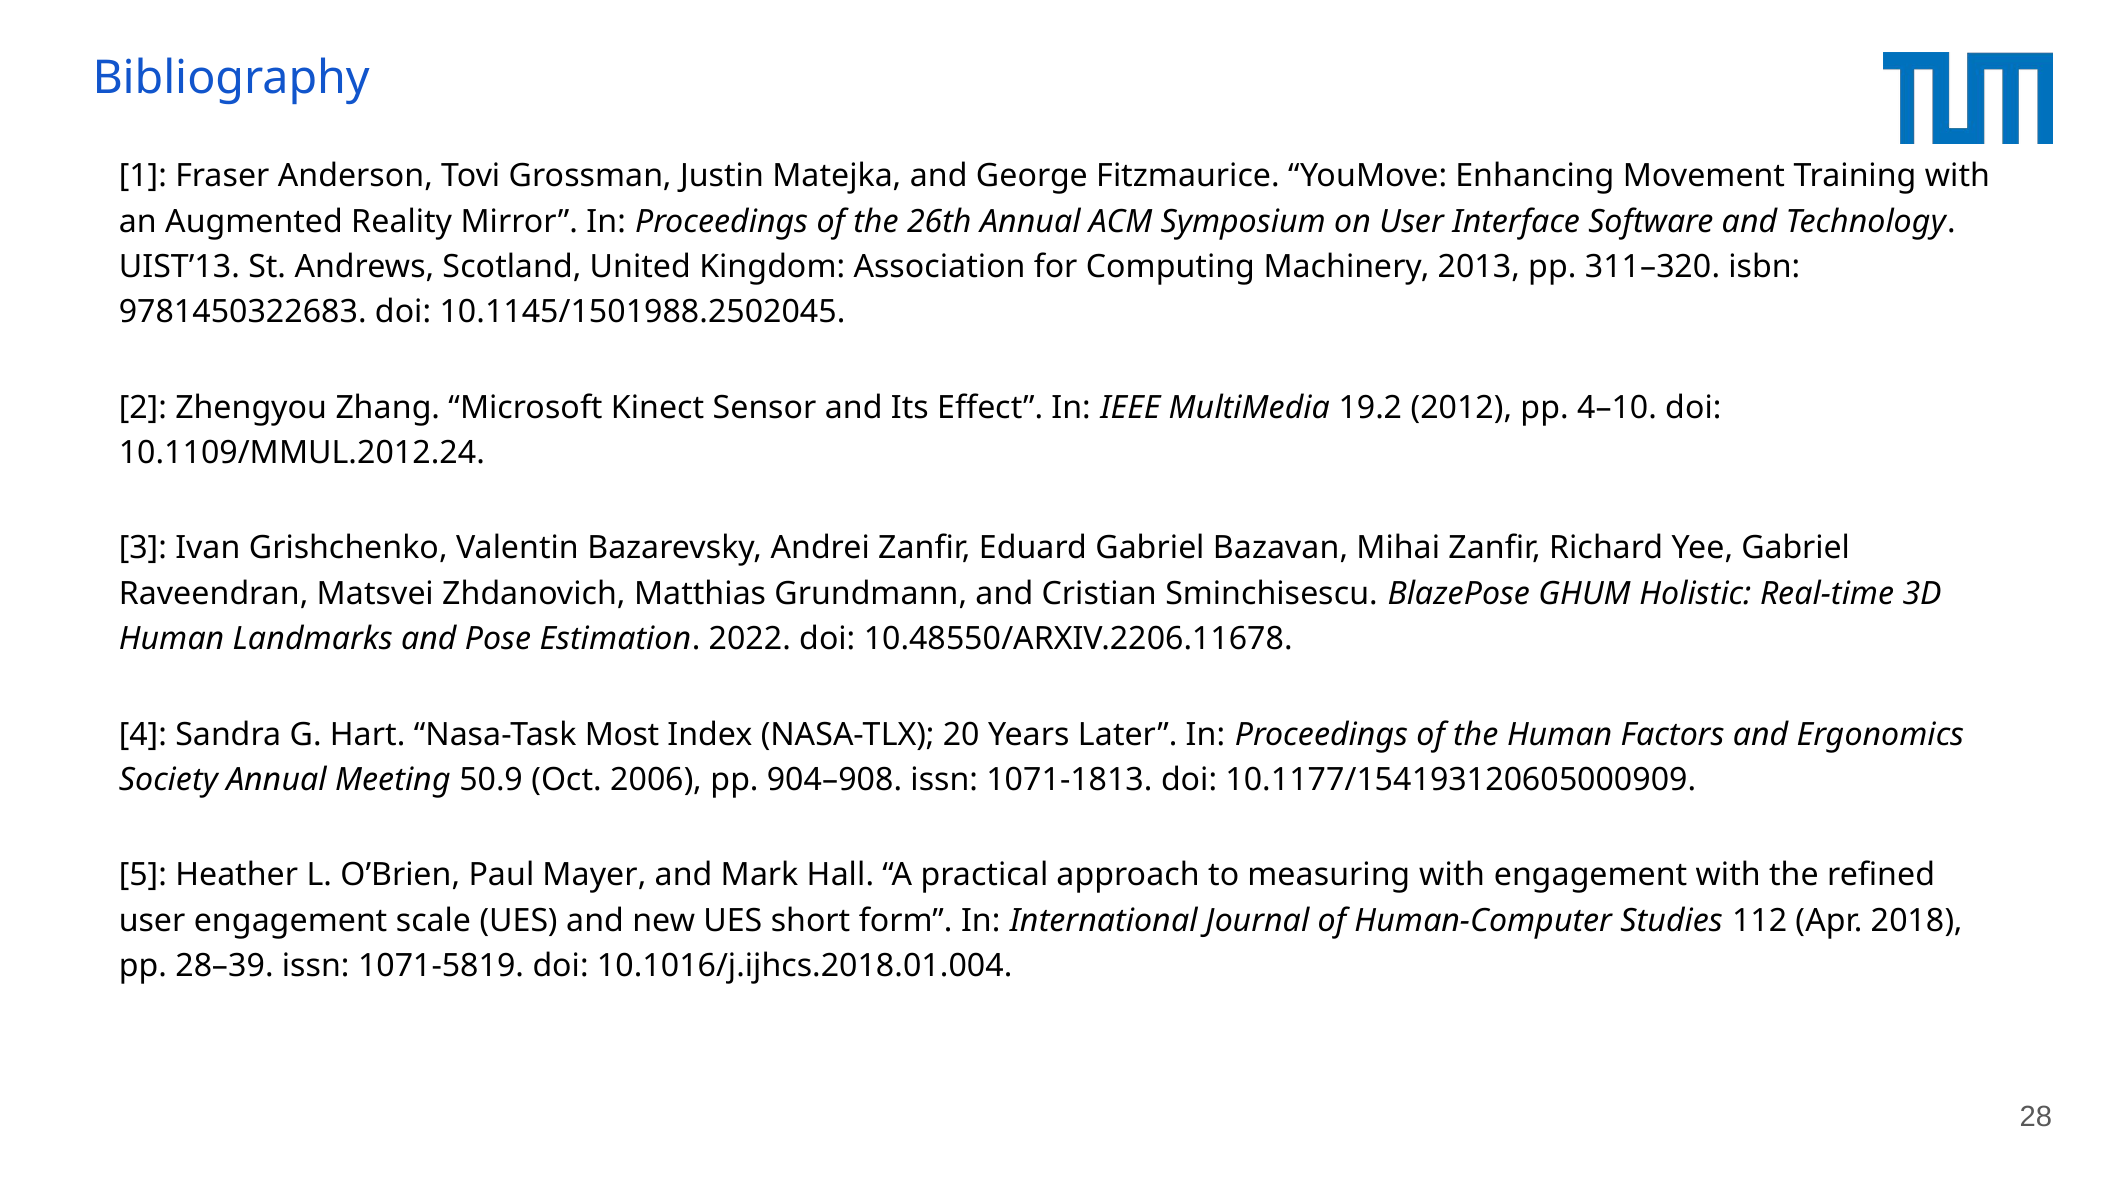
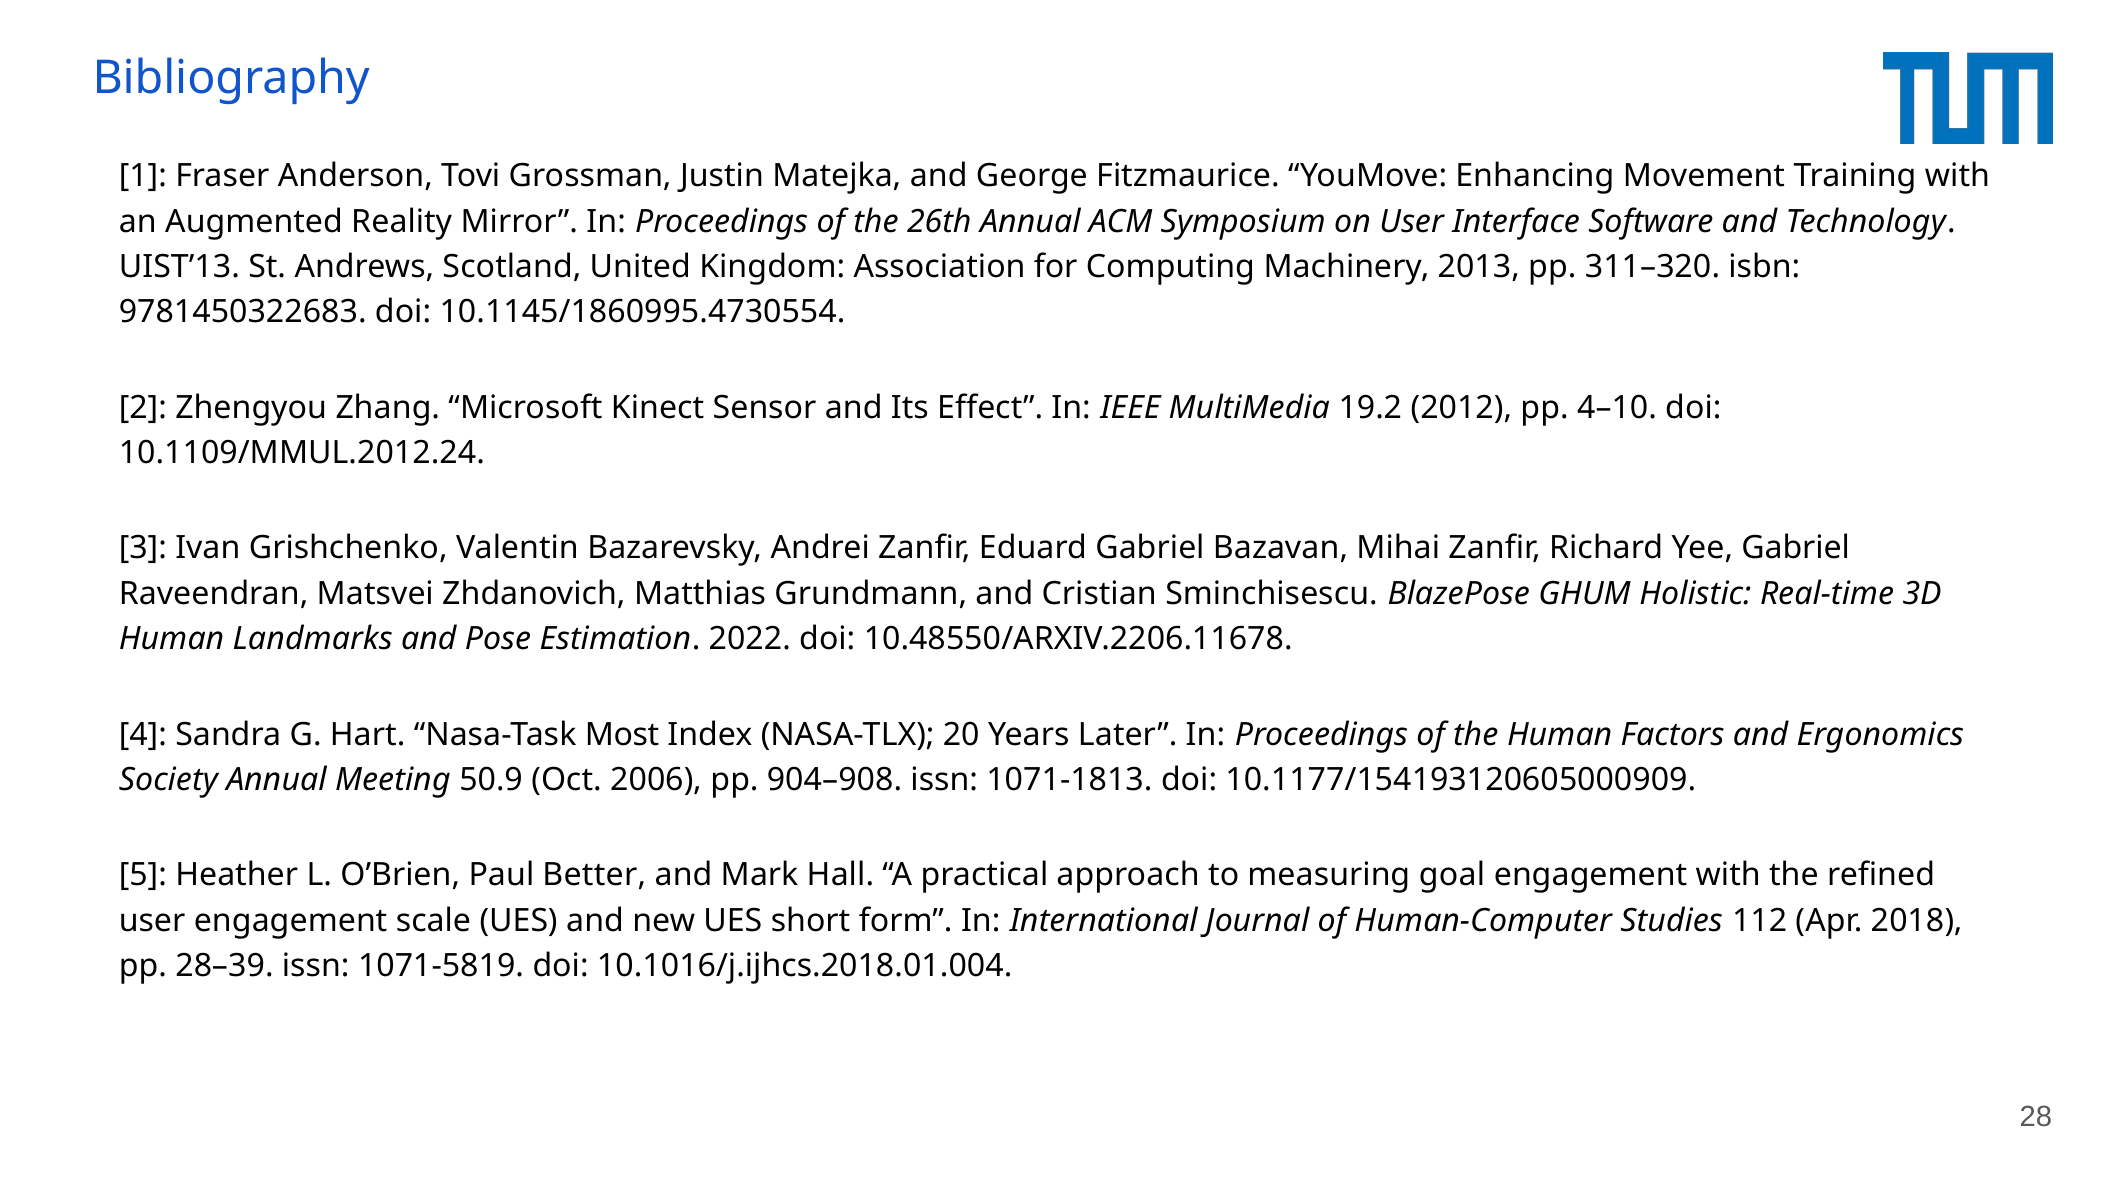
10.1145/1501988.2502045: 10.1145/1501988.2502045 -> 10.1145/1860995.4730554
Mayer: Mayer -> Better
measuring with: with -> goal
